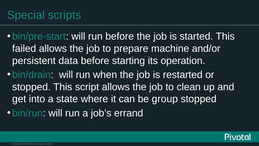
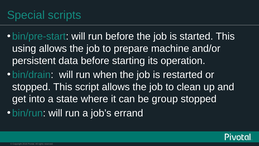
failed: failed -> using
